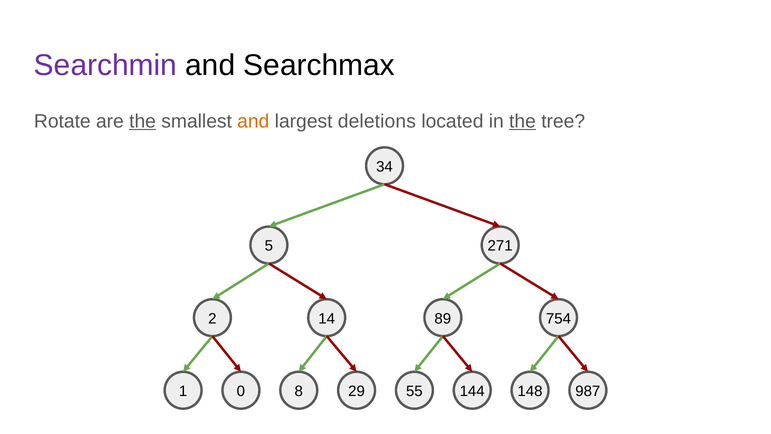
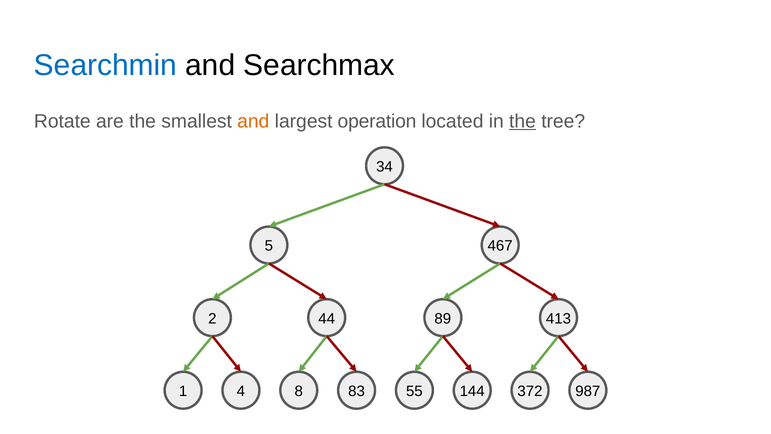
Searchmin colour: purple -> blue
the at (143, 121) underline: present -> none
deletions: deletions -> operation
271: 271 -> 467
14: 14 -> 44
754: 754 -> 413
0: 0 -> 4
29: 29 -> 83
148: 148 -> 372
